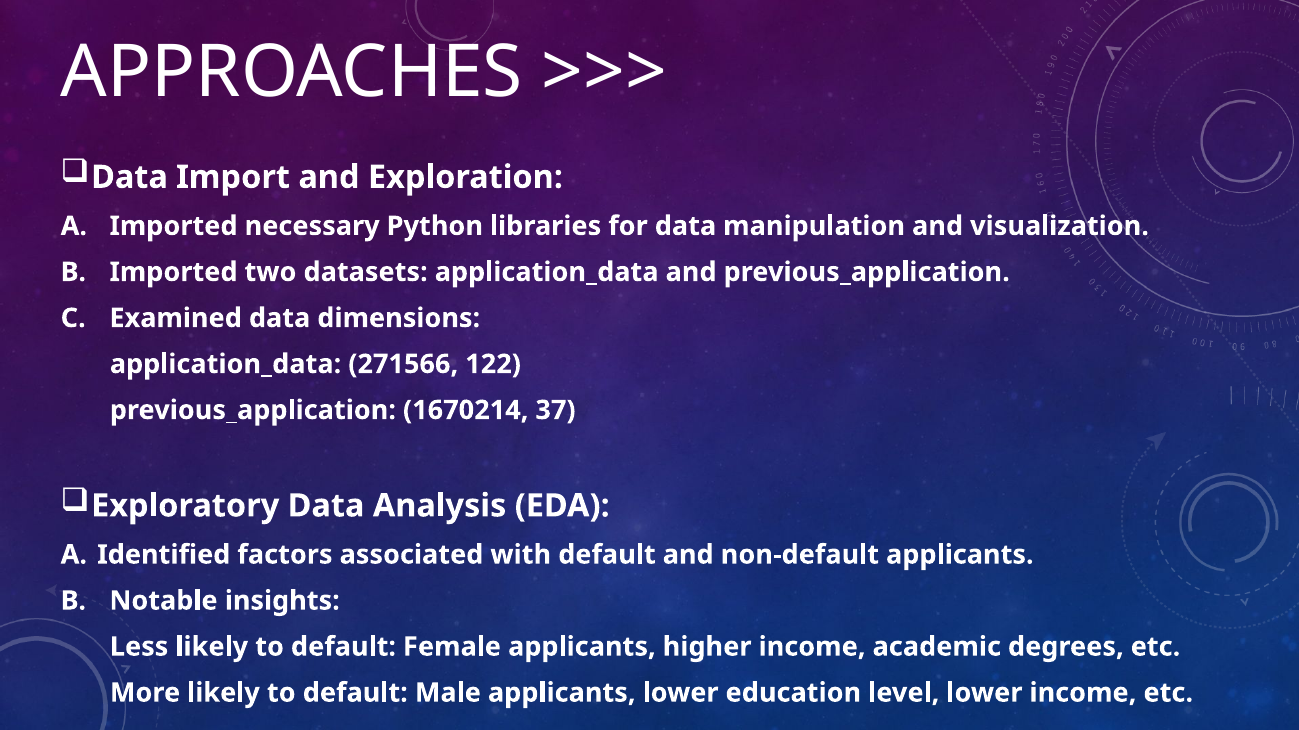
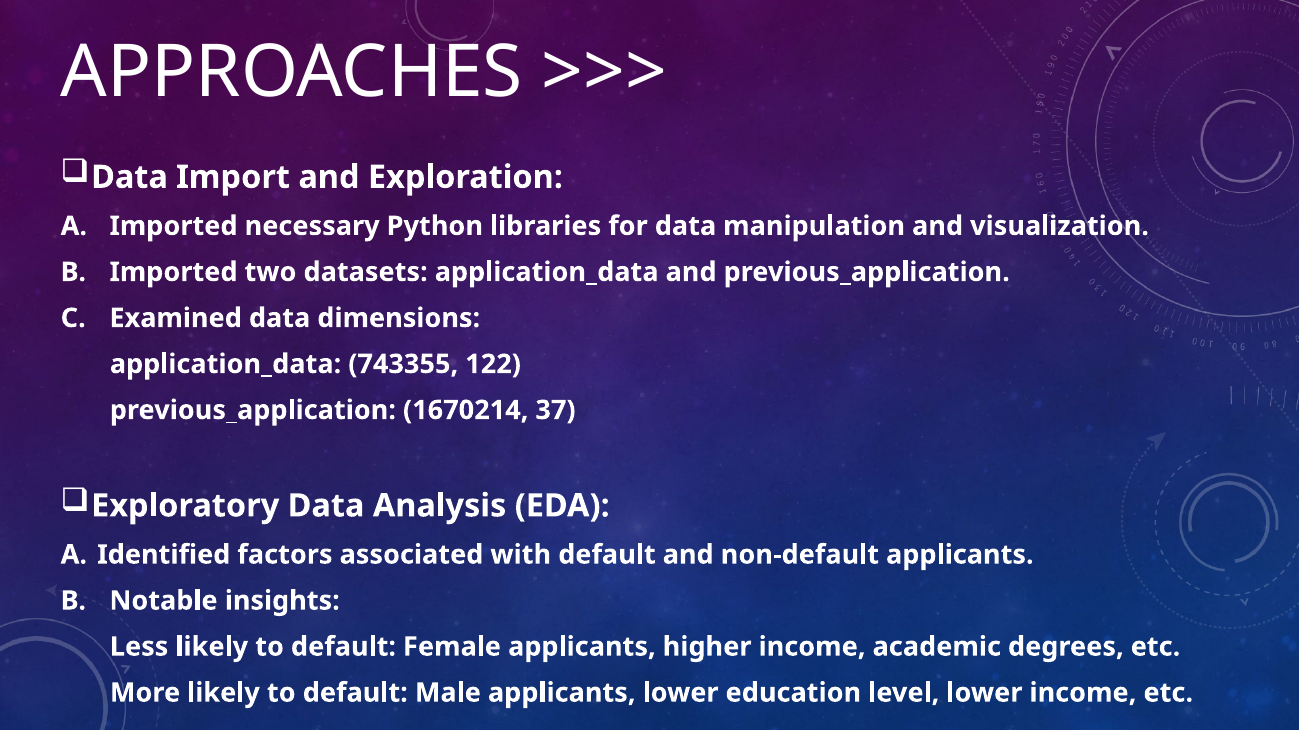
271566: 271566 -> 743355
